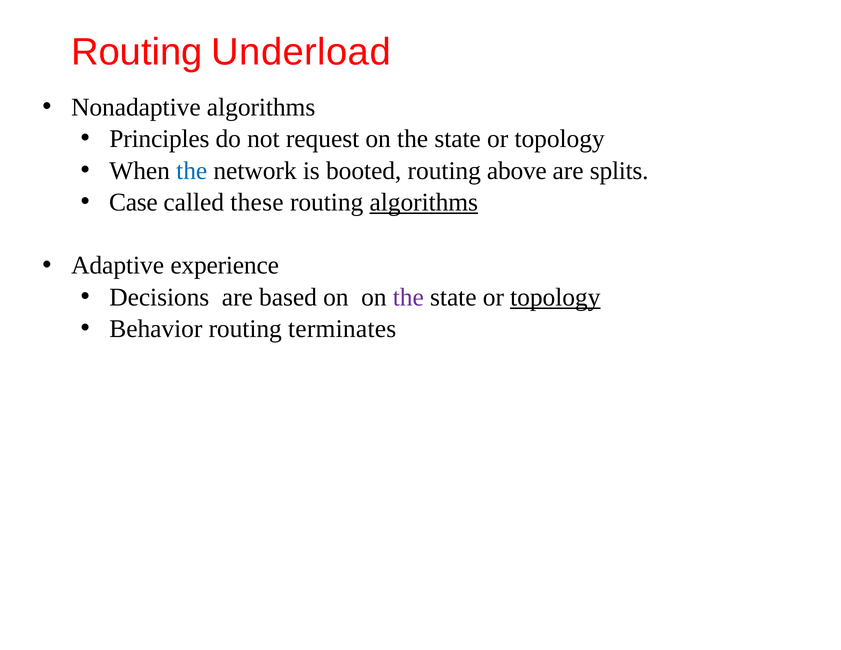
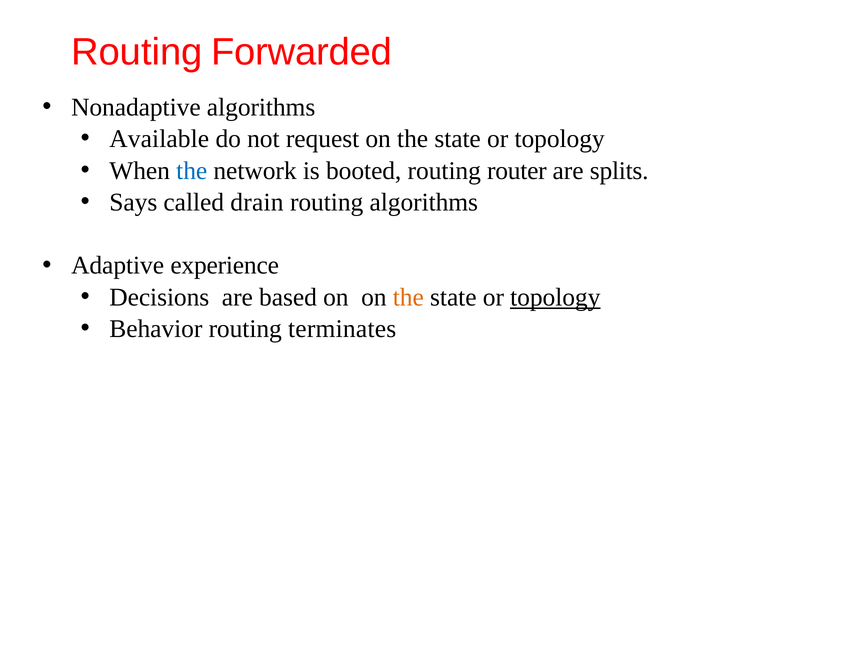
Underload: Underload -> Forwarded
Principles: Principles -> Available
above: above -> router
Case: Case -> Says
these: these -> drain
algorithms at (424, 202) underline: present -> none
the at (408, 297) colour: purple -> orange
